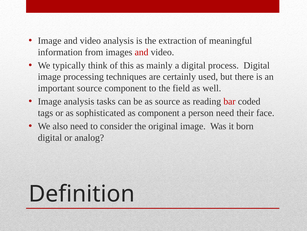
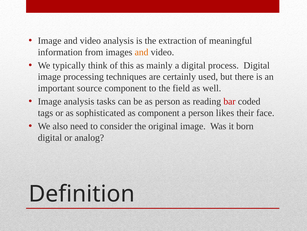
and at (142, 52) colour: red -> orange
as source: source -> person
person need: need -> likes
